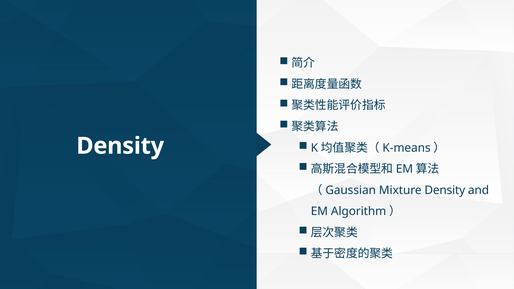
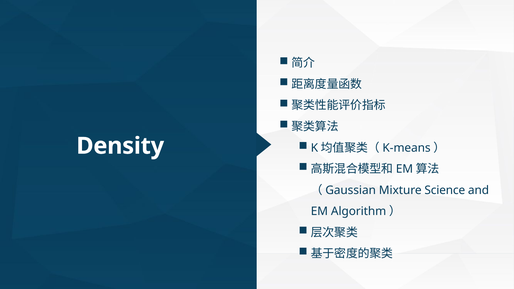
Mixture Density: Density -> Science
